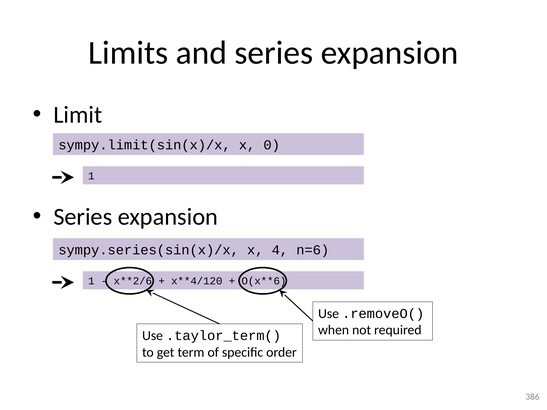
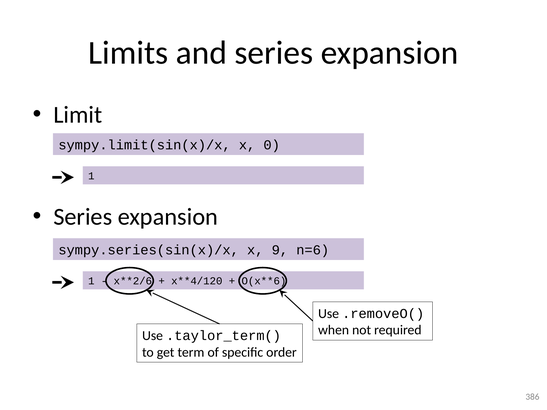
4: 4 -> 9
